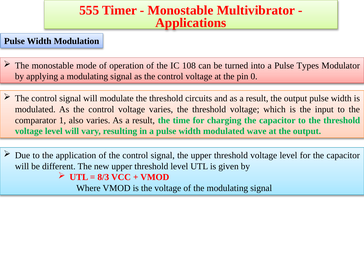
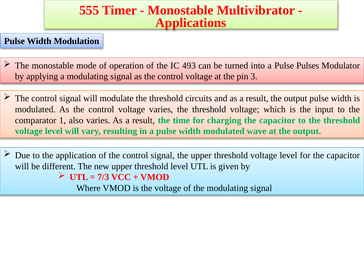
108: 108 -> 493
Types: Types -> Pulses
0: 0 -> 3
8/3: 8/3 -> 7/3
